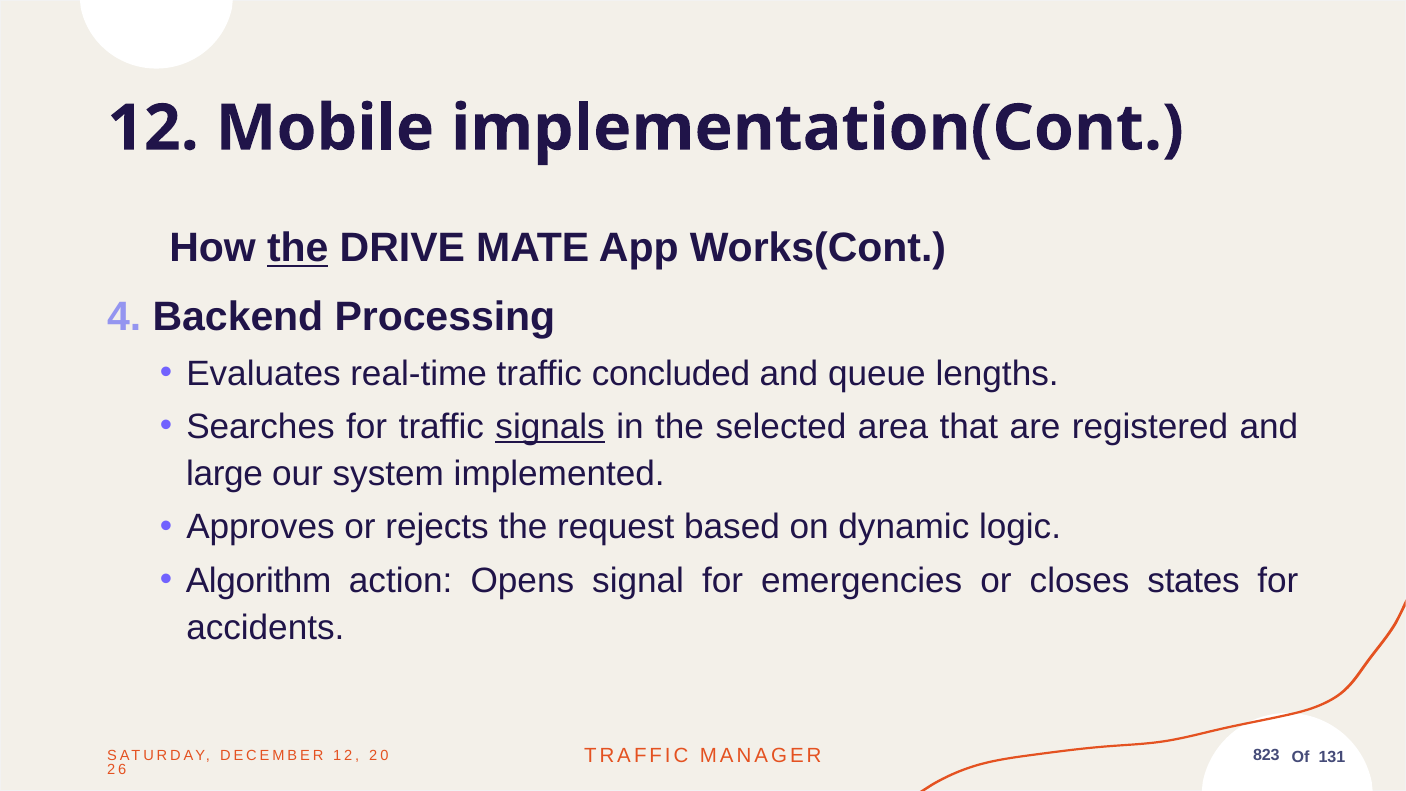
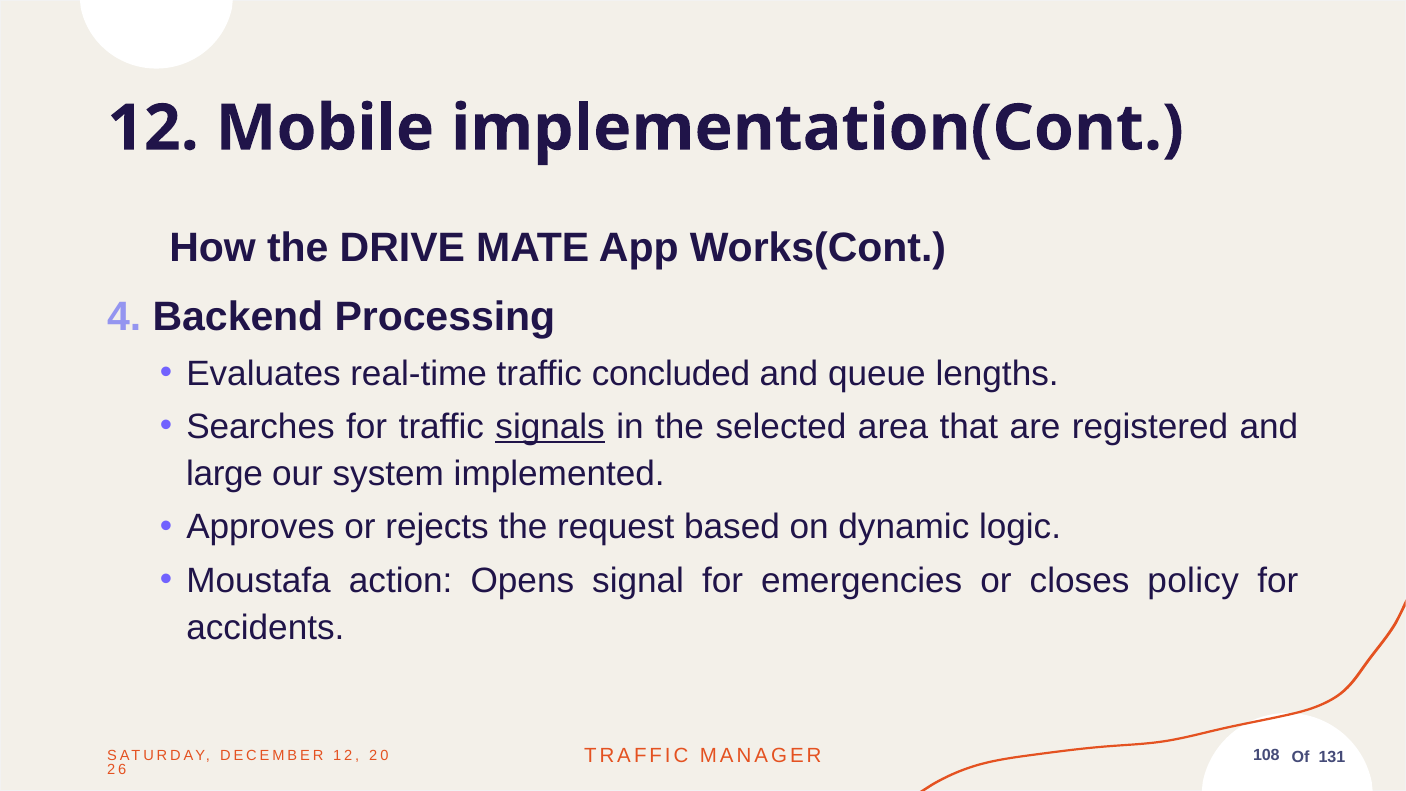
the at (298, 248) underline: present -> none
Algorithm: Algorithm -> Moustafa
states: states -> policy
823: 823 -> 108
